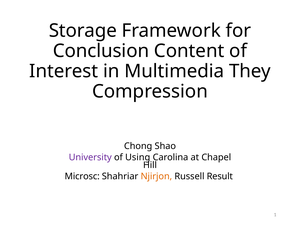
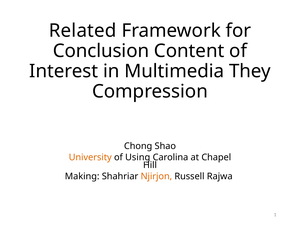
Storage: Storage -> Related
University colour: purple -> orange
Microsc: Microsc -> Making
Result: Result -> Rajwa
